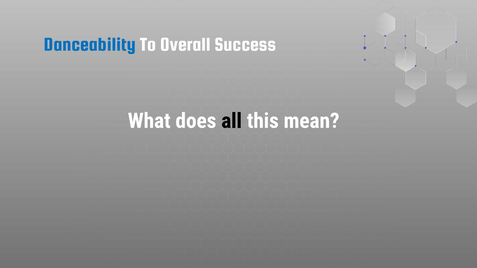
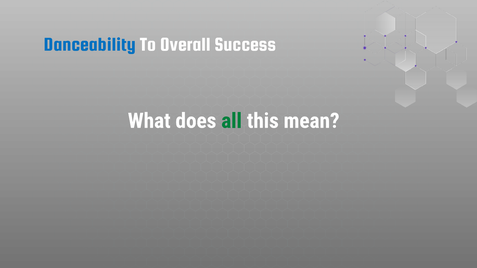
all colour: black -> green
